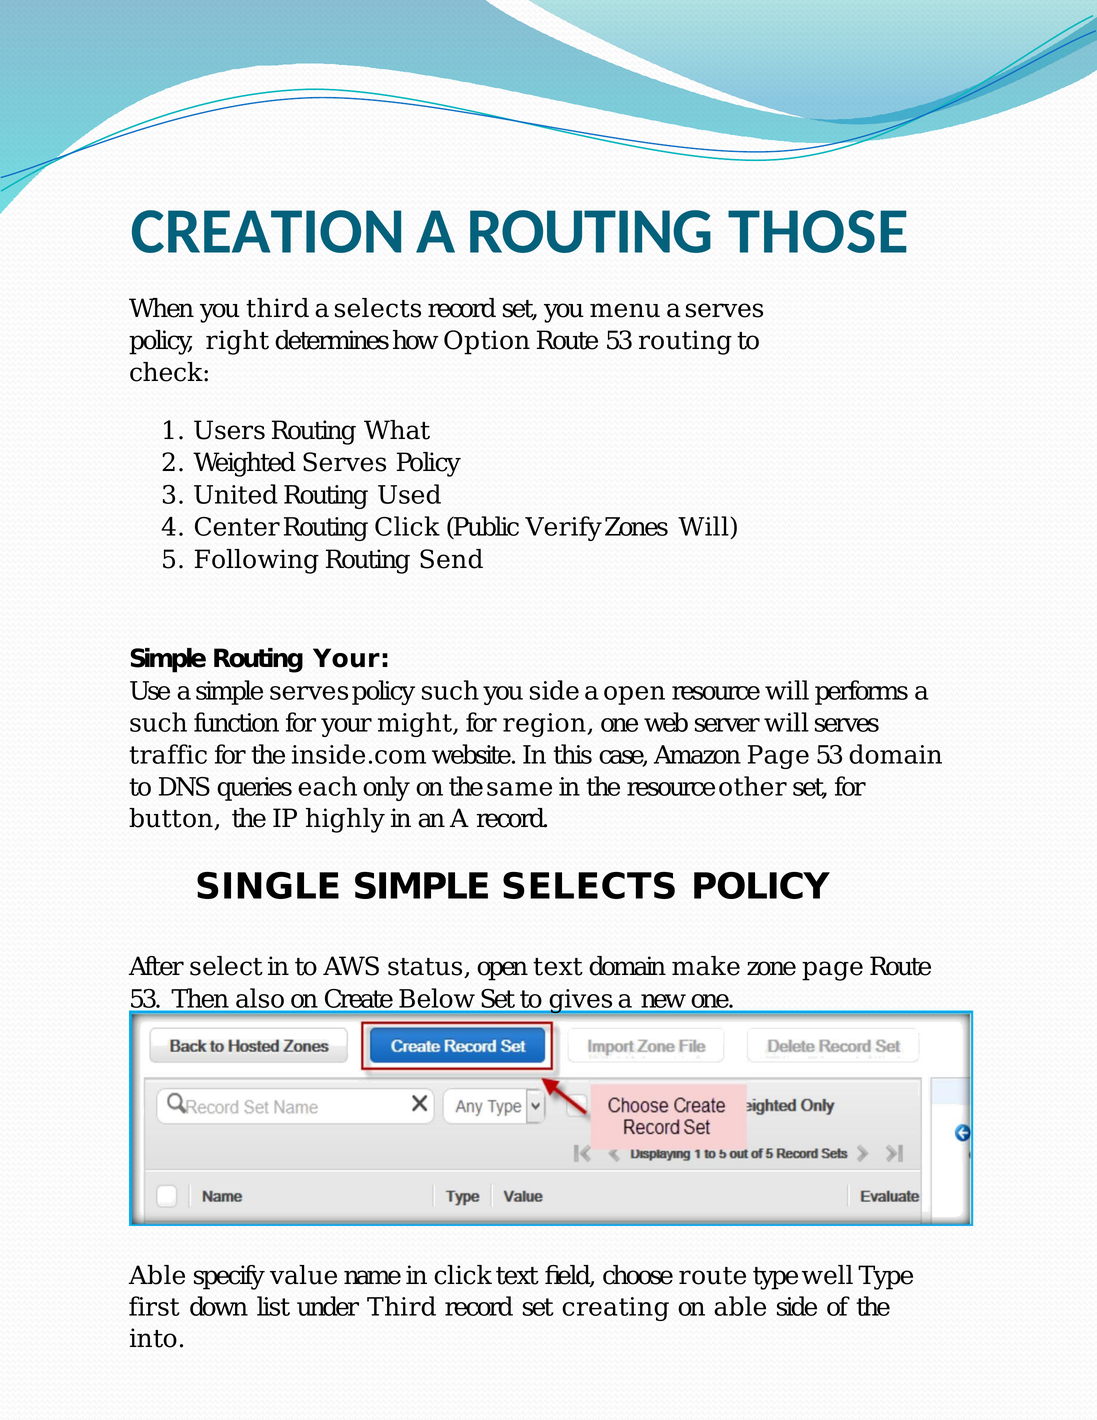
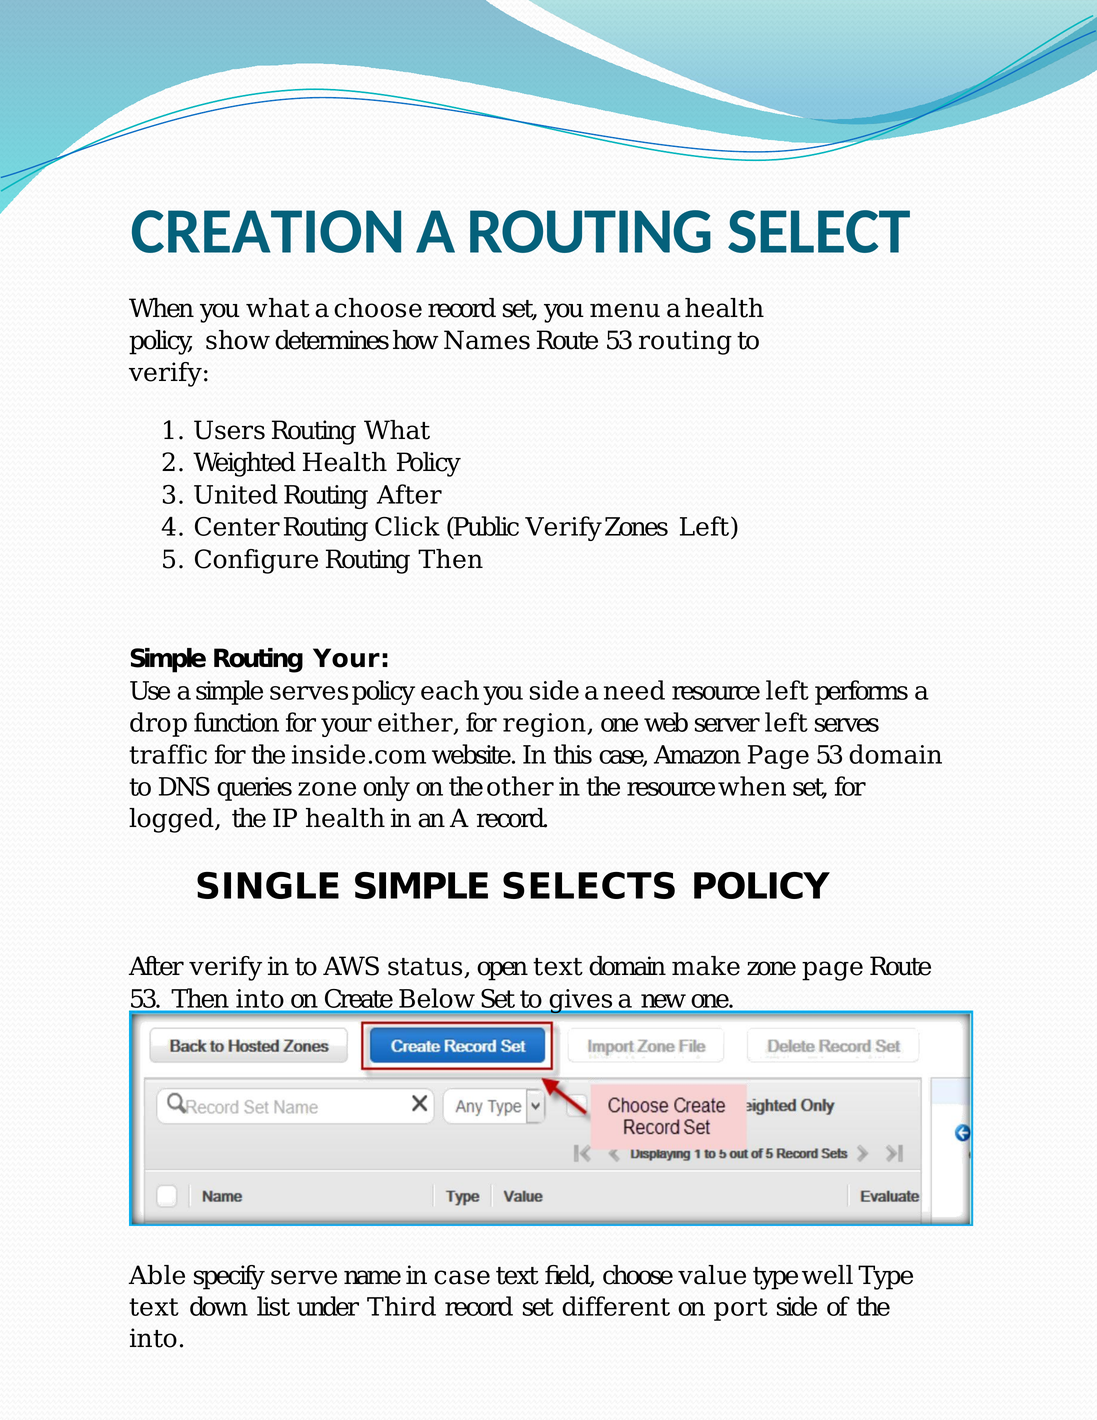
THOSE: THOSE -> SELECT
you third: third -> what
a selects: selects -> choose
a serves: serves -> health
right: right -> show
Option: Option -> Names
check at (170, 373): check -> verify
Weighted Serves: Serves -> Health
Routing Used: Used -> After
Zones Will: Will -> Left
Following: Following -> Configure
Routing Send: Send -> Then
policy such: such -> each
a open: open -> need
resource will: will -> left
such at (159, 723): such -> drop
might: might -> either
server will: will -> left
queries each: each -> zone
same: same -> other
resource other: other -> when
button: button -> logged
IP highly: highly -> health
After select: select -> verify
Then also: also -> into
value: value -> serve
in click: click -> case
choose route: route -> value
first at (154, 1307): first -> text
creating: creating -> different
on able: able -> port
